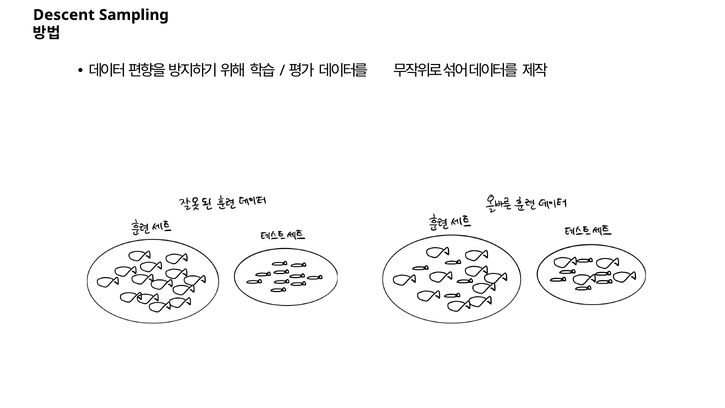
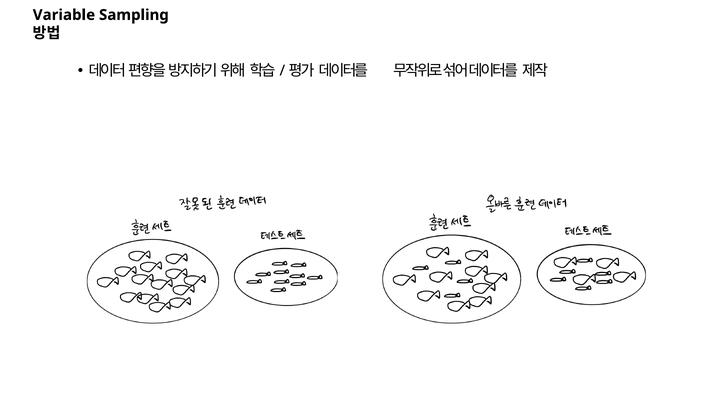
Descent: Descent -> Variable
